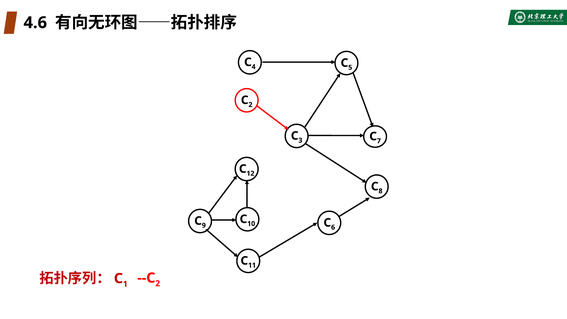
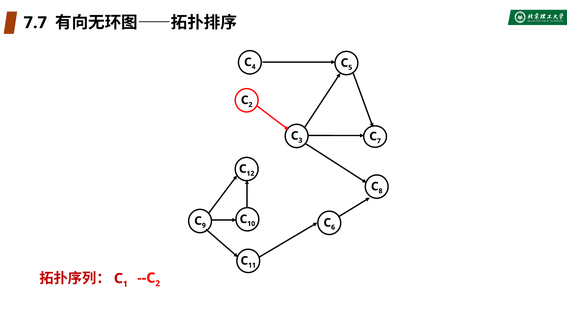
4.6: 4.6 -> 7.7
